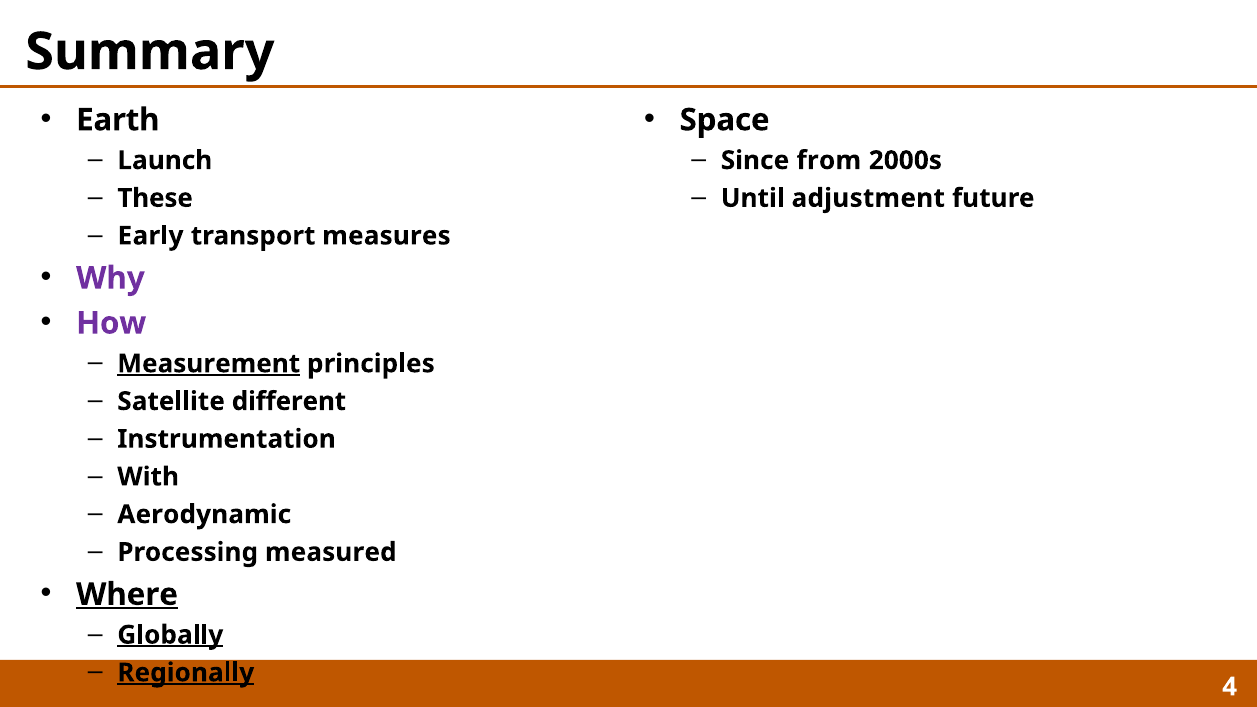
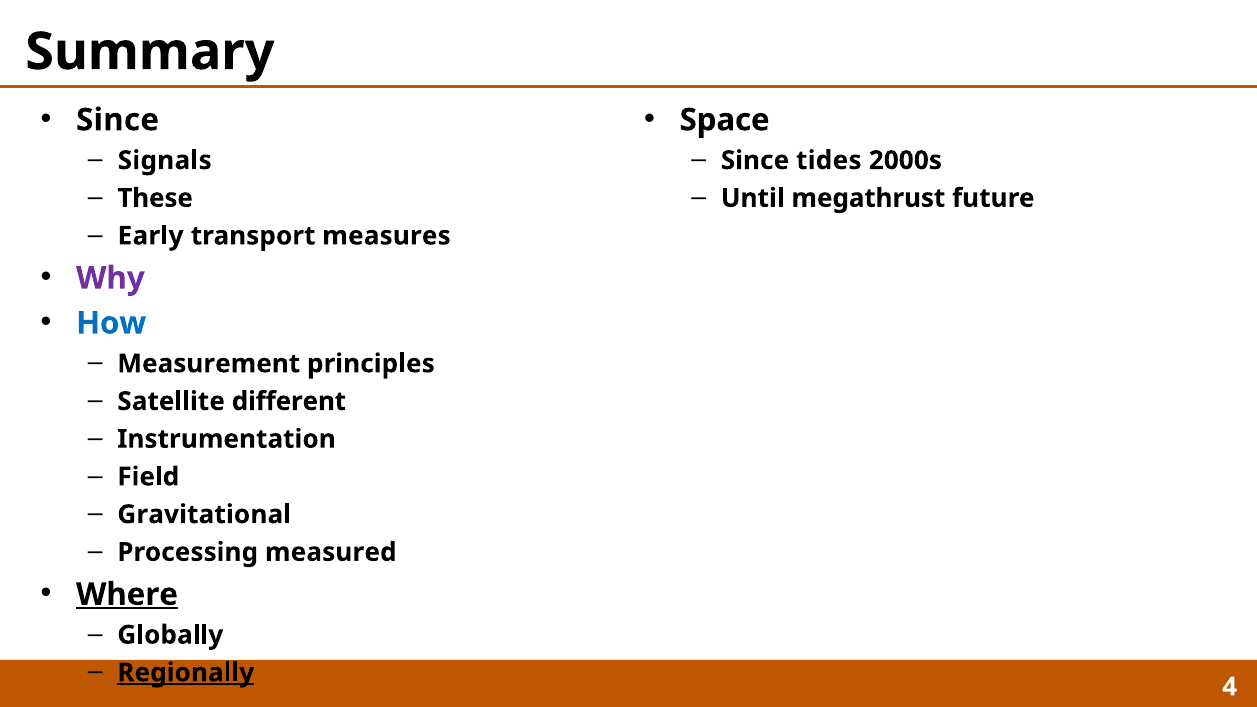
Earth at (118, 120): Earth -> Since
Launch: Launch -> Signals
from: from -> tides
adjustment: adjustment -> megathrust
How colour: purple -> blue
Measurement underline: present -> none
With: With -> Field
Aerodynamic: Aerodynamic -> Gravitational
Globally underline: present -> none
